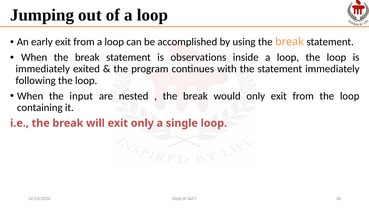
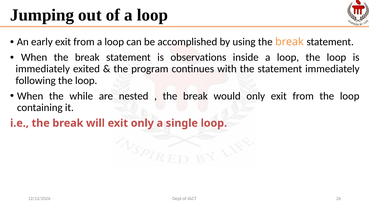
input: input -> while
